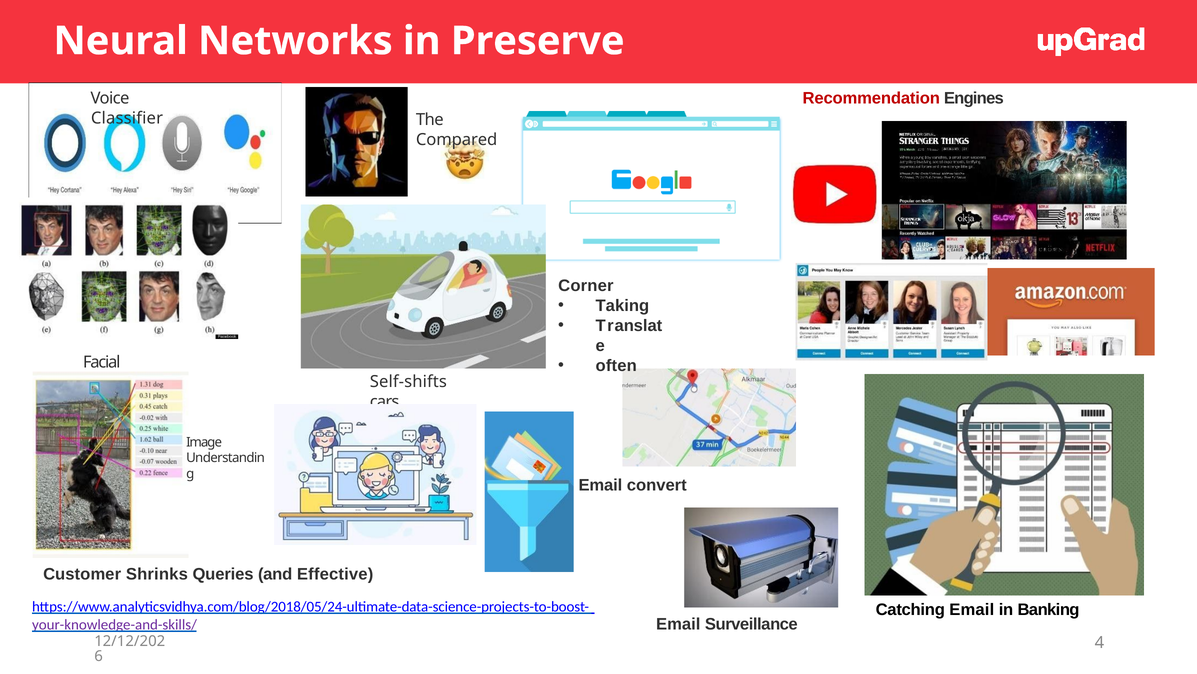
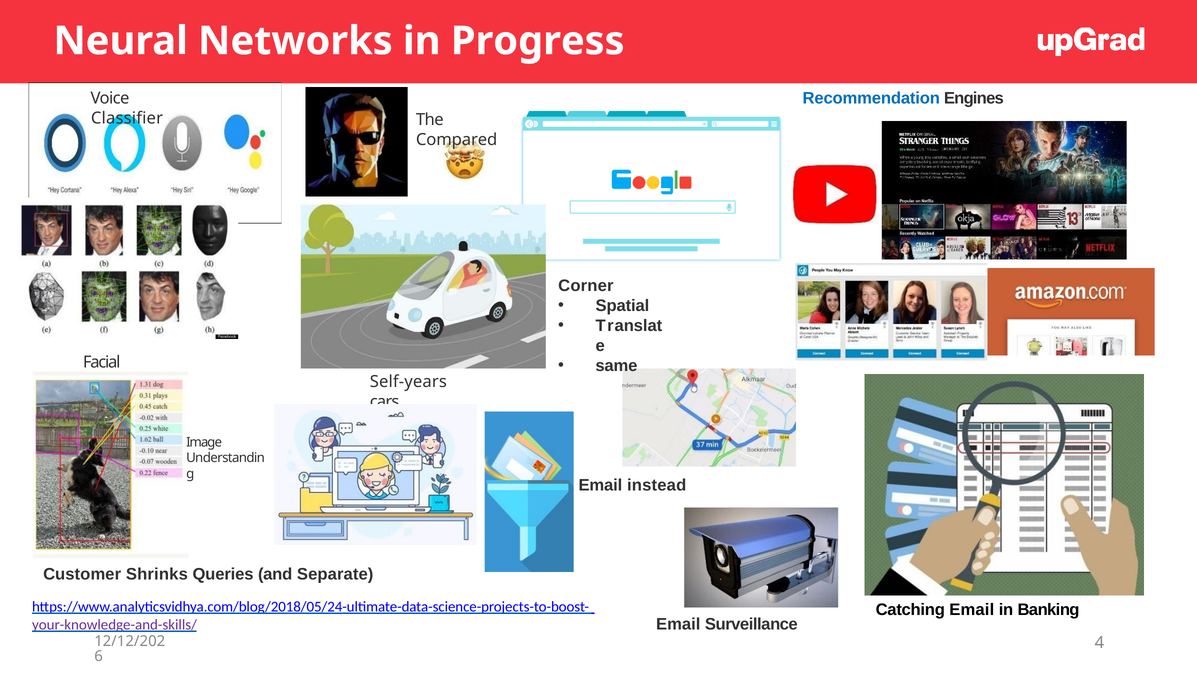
Preserve: Preserve -> Progress
Recommendation colour: red -> blue
Taking: Taking -> Spatial
often: often -> same
Self-shifts: Self-shifts -> Self-years
convert: convert -> instead
Effective: Effective -> Separate
